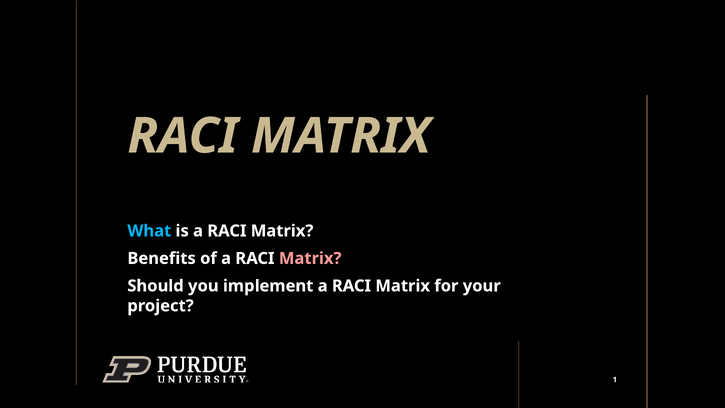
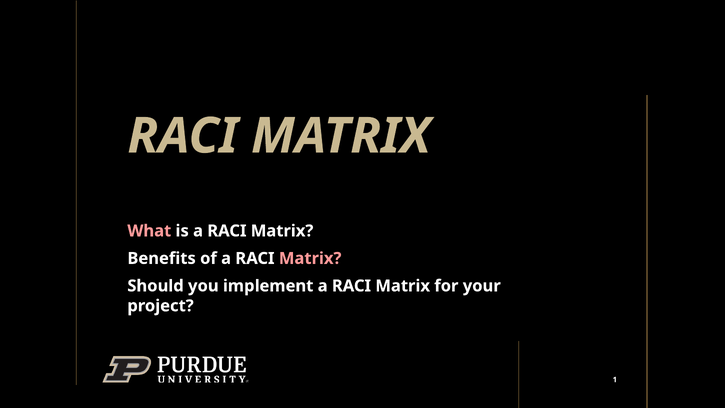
What colour: light blue -> pink
